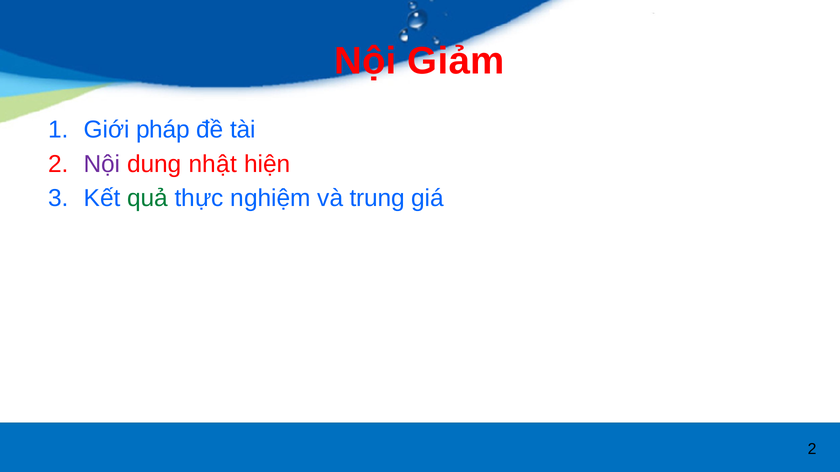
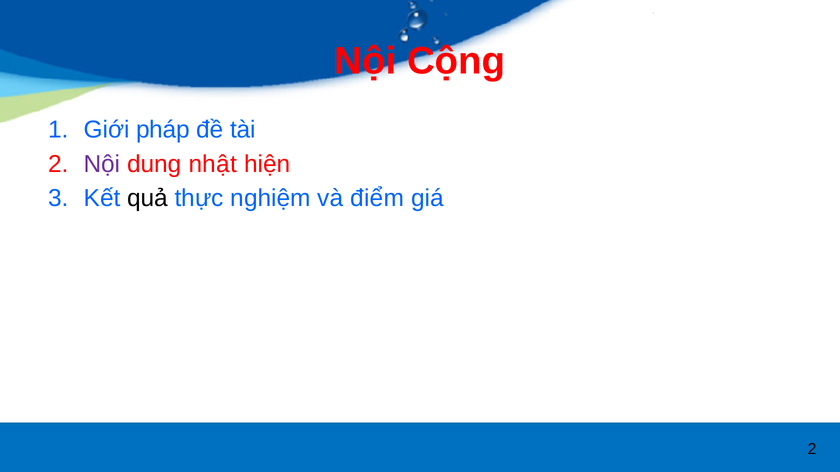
Giảm: Giảm -> Cộng
quả colour: green -> black
trung: trung -> điểm
